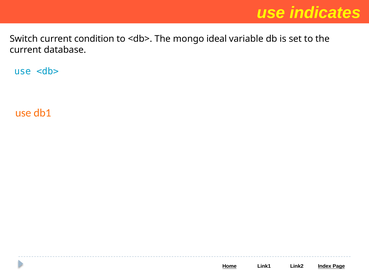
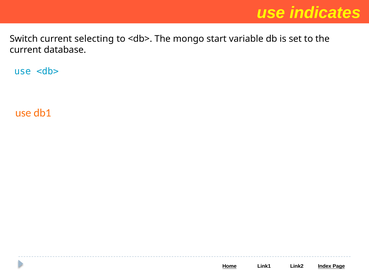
condition: condition -> selecting
ideal: ideal -> start
